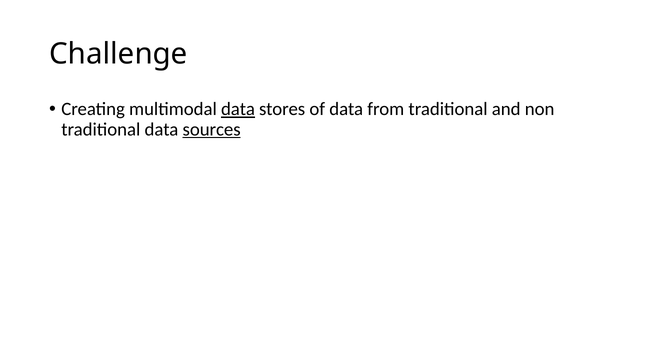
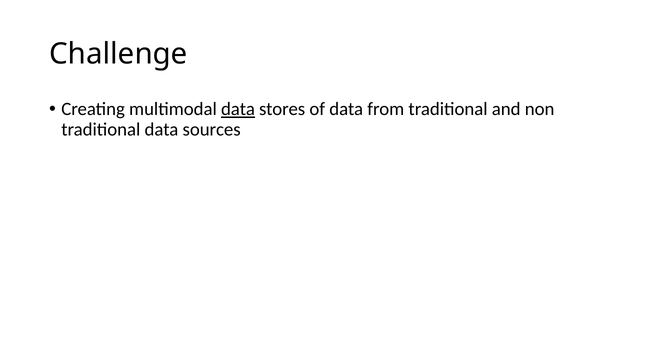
sources underline: present -> none
